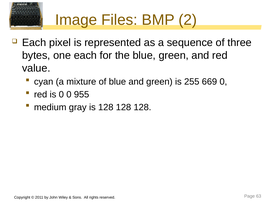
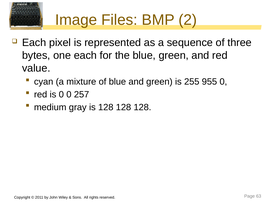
669: 669 -> 955
955: 955 -> 257
